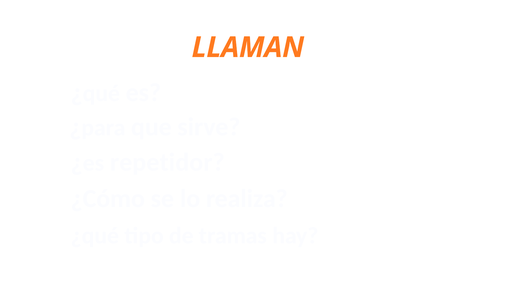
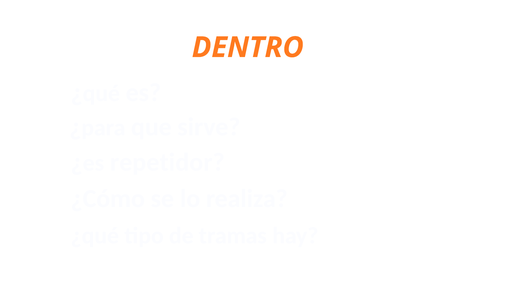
LLAMAN: LLAMAN -> DENTRO
